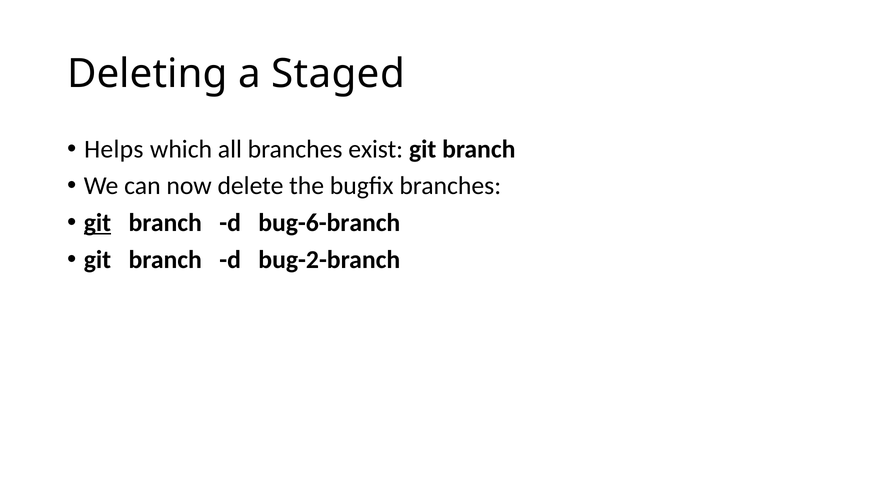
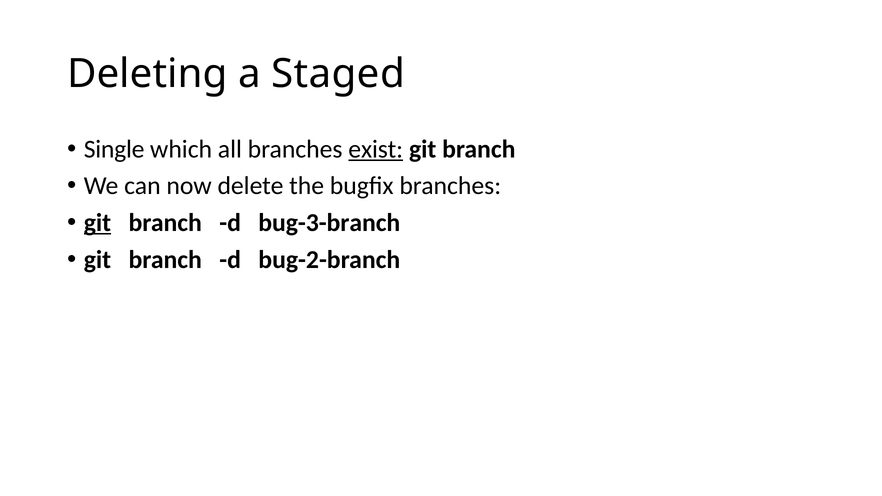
Helps: Helps -> Single
exist underline: none -> present
bug-6-branch: bug-6-branch -> bug-3-branch
